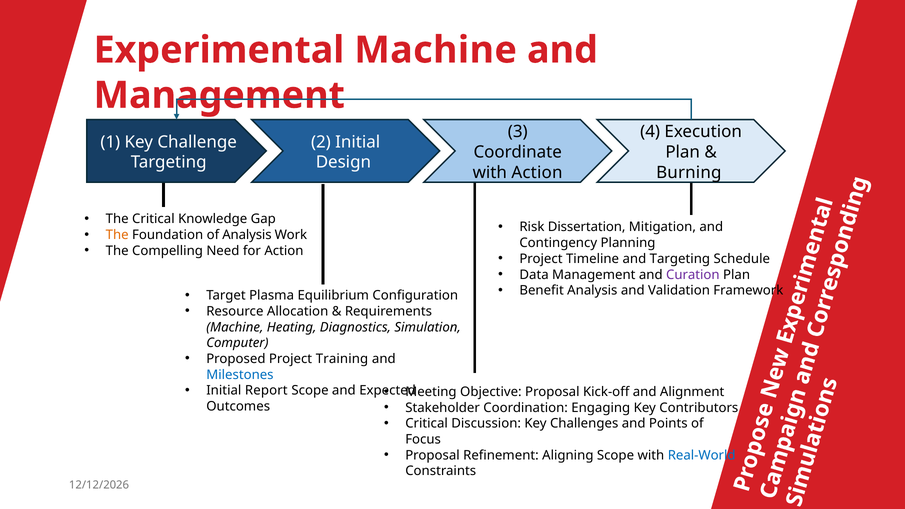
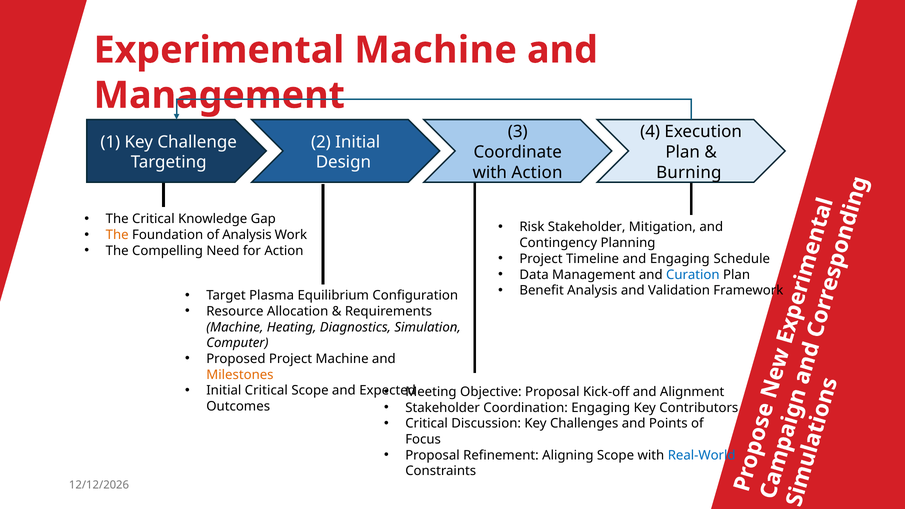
Risk Dissertation: Dissertation -> Stakeholder
and Targeting: Targeting -> Engaging
Curation colour: purple -> blue
Project Training: Training -> Machine
Milestones colour: blue -> orange
Initial Report: Report -> Critical
